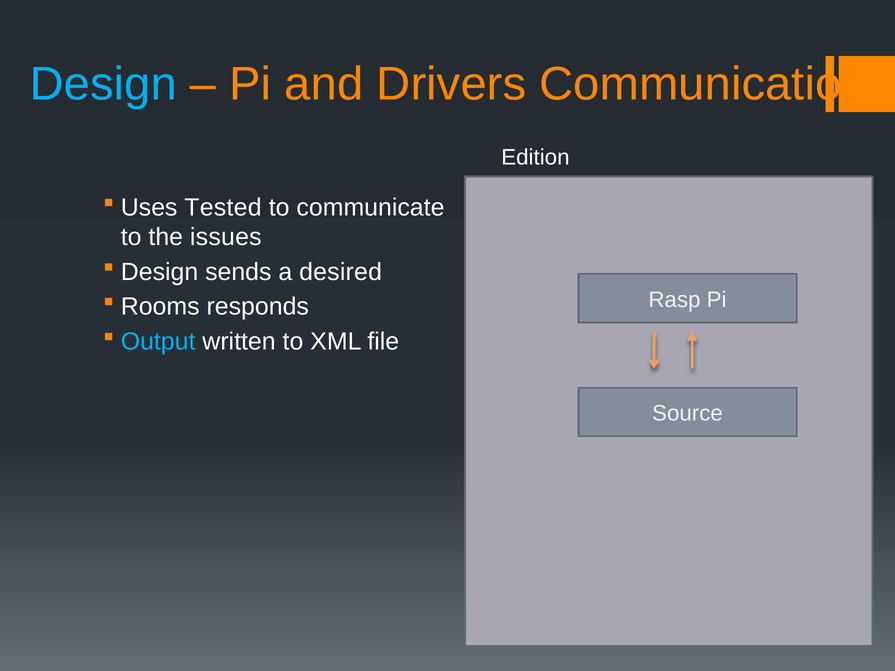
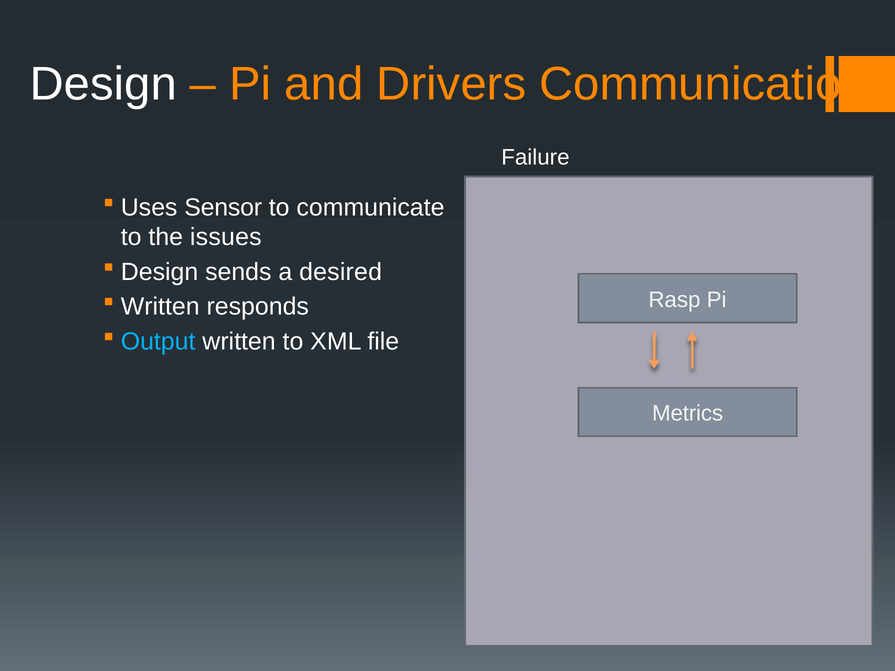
Design at (103, 84) colour: light blue -> white
Edition: Edition -> Failure
Tested: Tested -> Sensor
Rooms at (160, 307): Rooms -> Written
Source: Source -> Metrics
